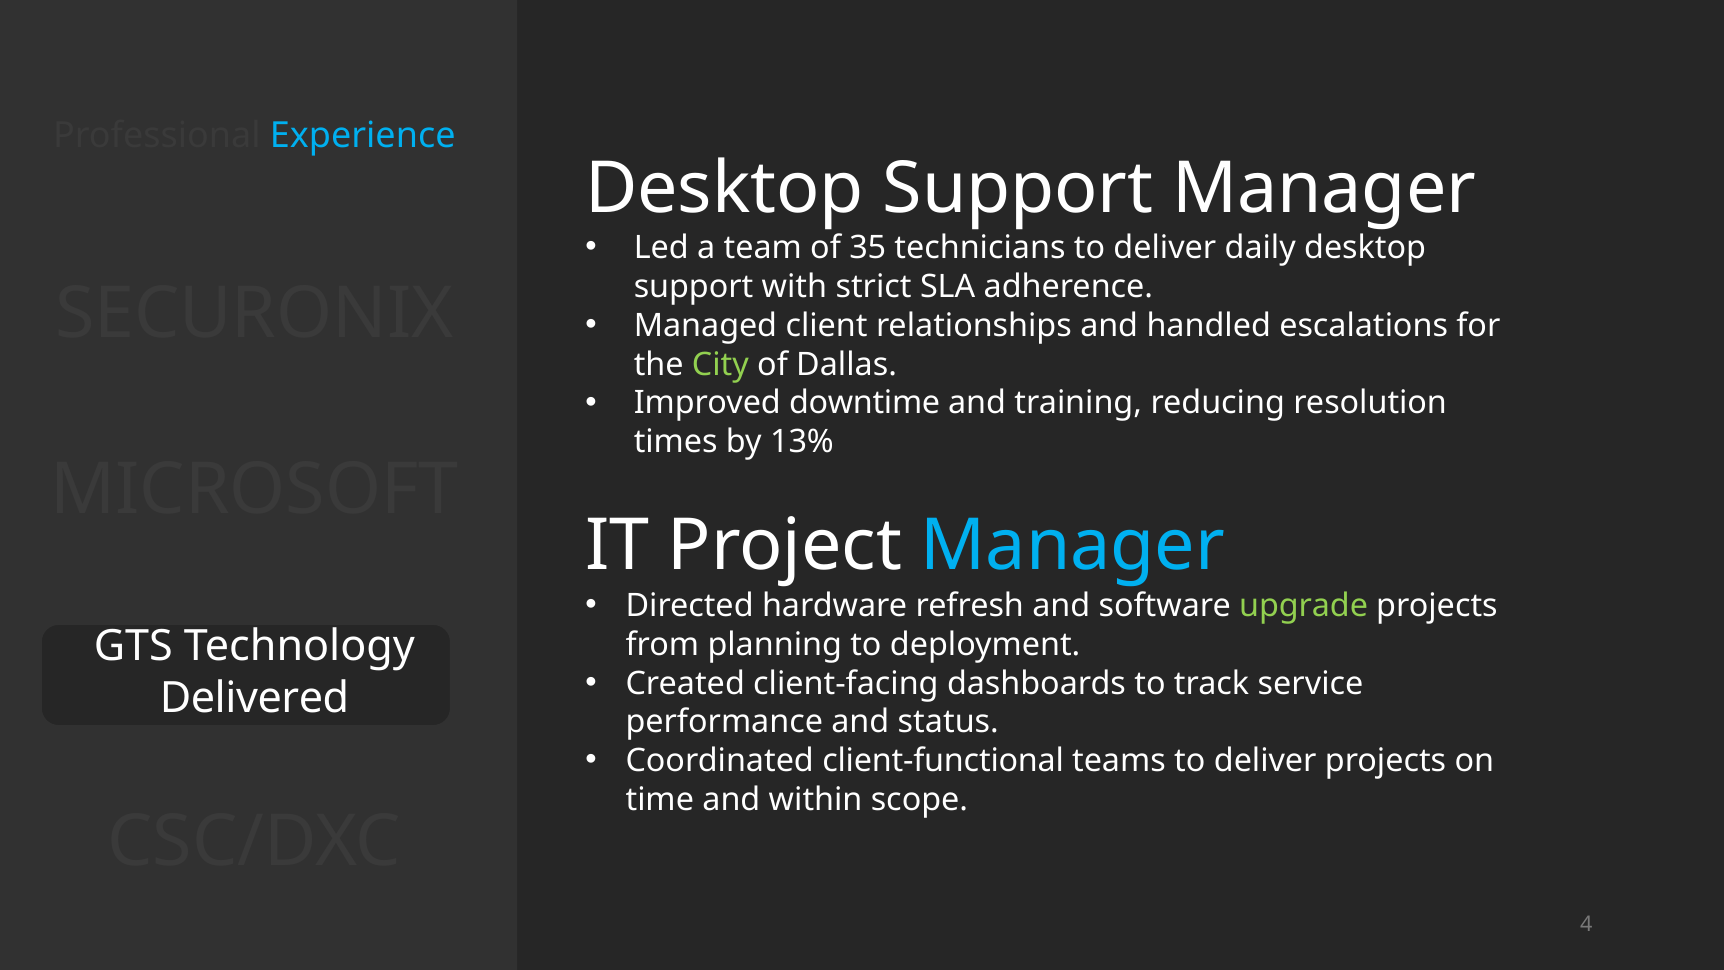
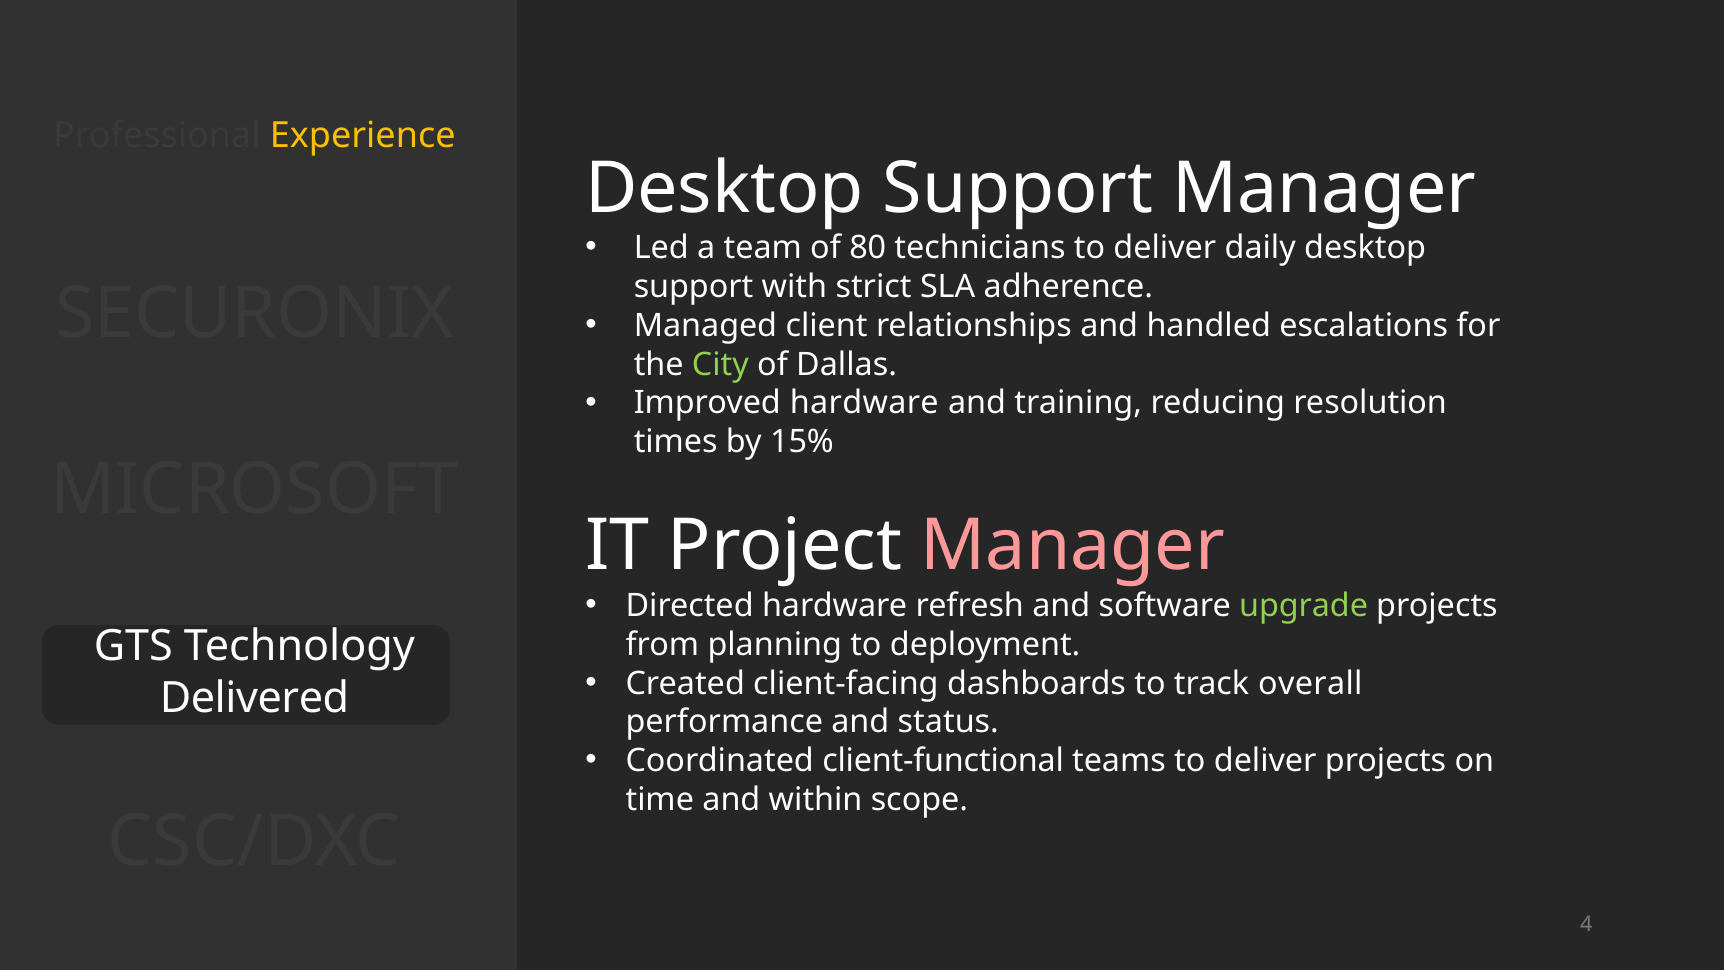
Experience colour: light blue -> yellow
35: 35 -> 80
Improved downtime: downtime -> hardware
13%: 13% -> 15%
Manager at (1073, 546) colour: light blue -> pink
service: service -> overall
